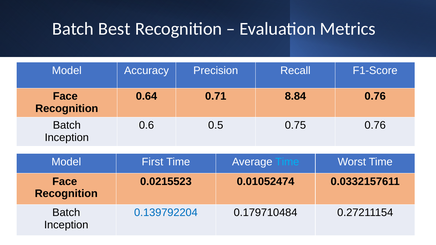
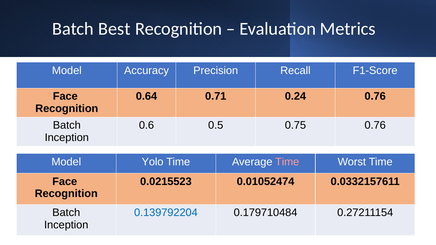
8.84: 8.84 -> 0.24
First: First -> Yolo
Time at (287, 162) colour: light blue -> pink
